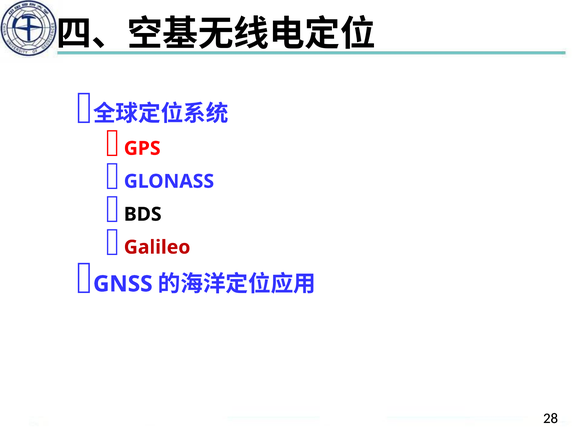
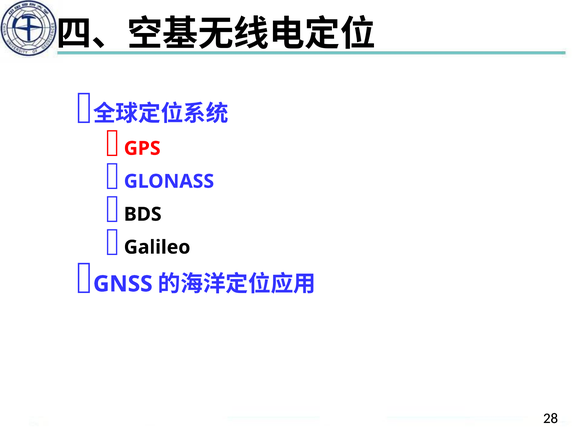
Galileo colour: red -> black
